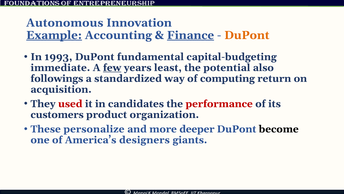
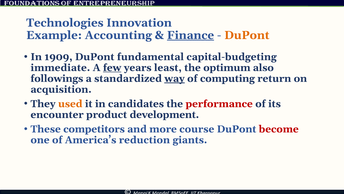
Autonomous: Autonomous -> Technologies
Example underline: present -> none
1993: 1993 -> 1909
potential: potential -> optimum
way underline: none -> present
used colour: red -> orange
customers: customers -> encounter
organization: organization -> development
personalize: personalize -> competitors
deeper: deeper -> course
become colour: black -> red
designers: designers -> reduction
